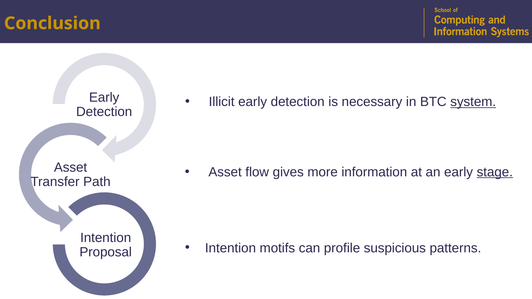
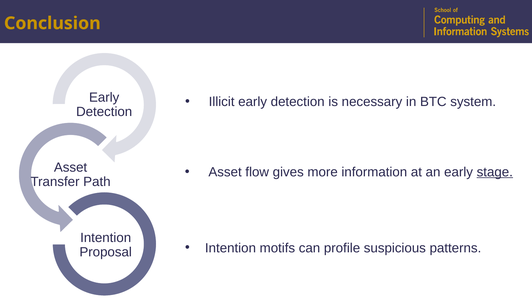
system underline: present -> none
